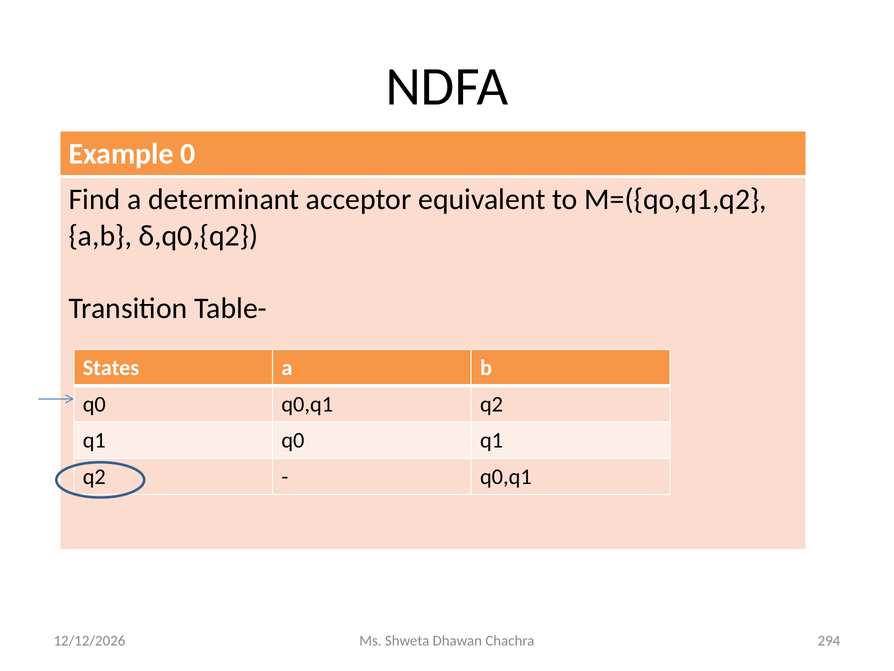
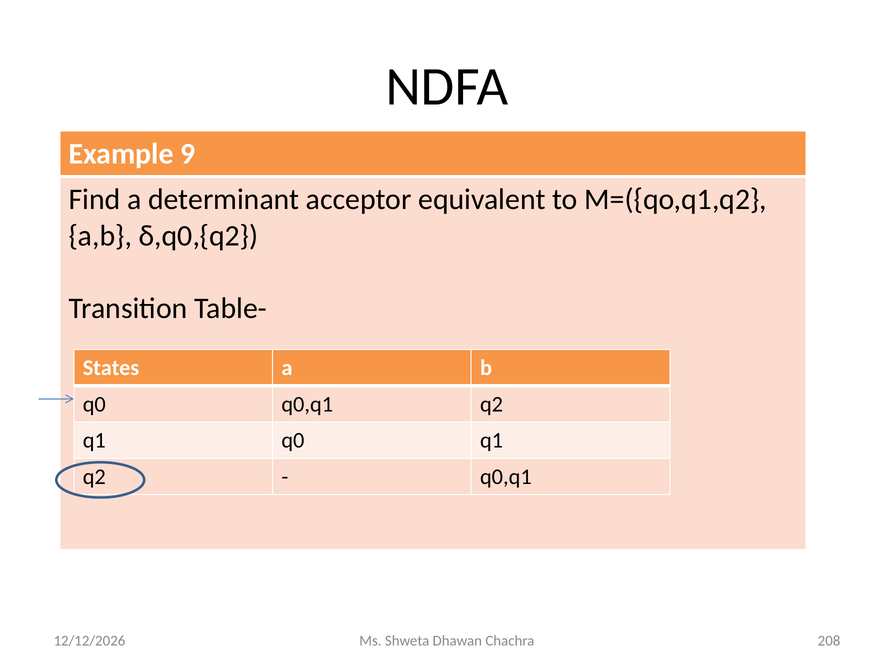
0: 0 -> 9
294: 294 -> 208
